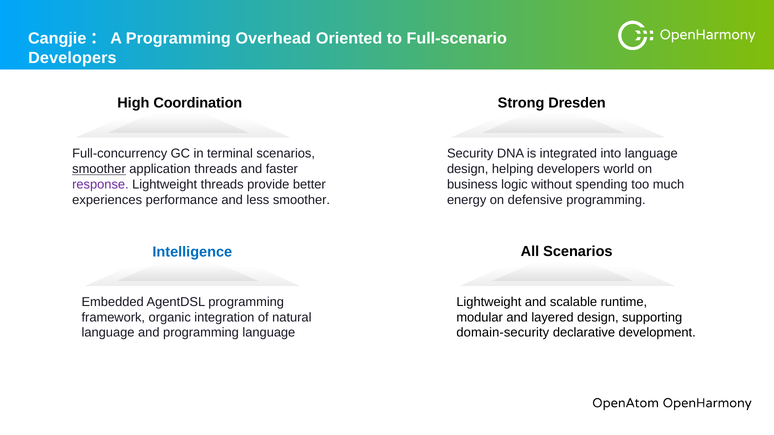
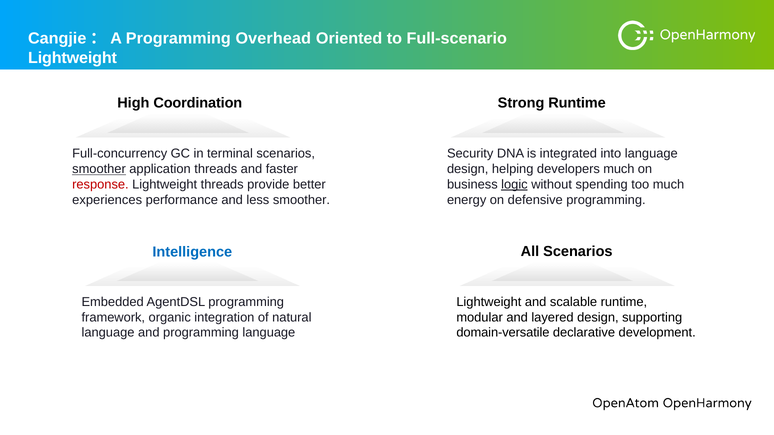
Developers at (72, 58): Developers -> Lightweight
Strong Dresden: Dresden -> Runtime
developers world: world -> much
response colour: purple -> red
logic underline: none -> present
domain-security: domain-security -> domain-versatile
